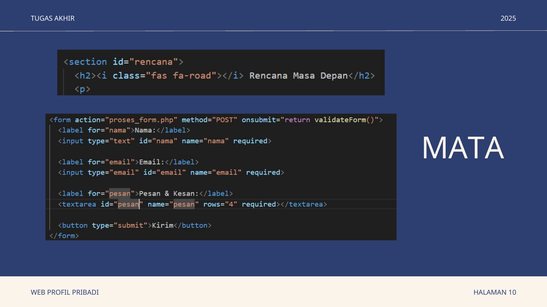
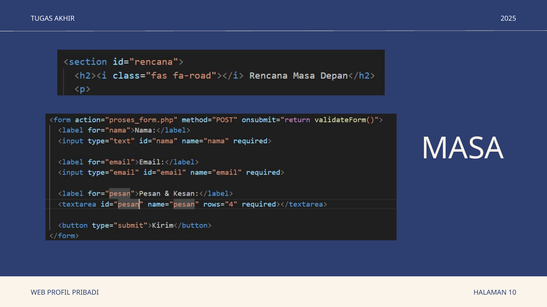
MATA: MATA -> MASA
